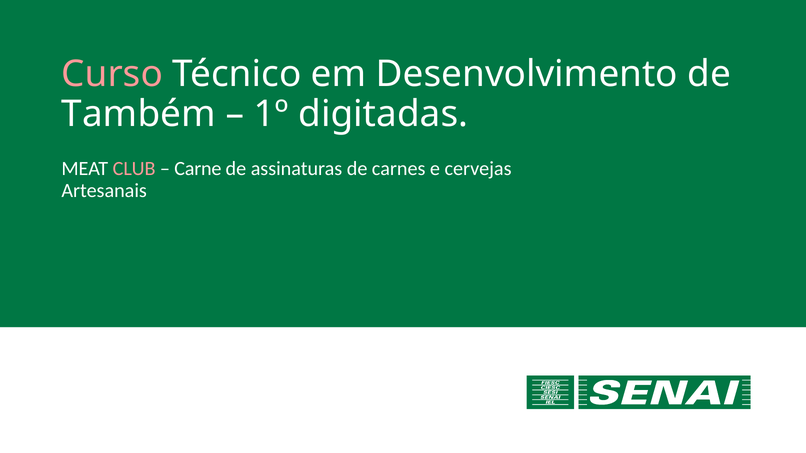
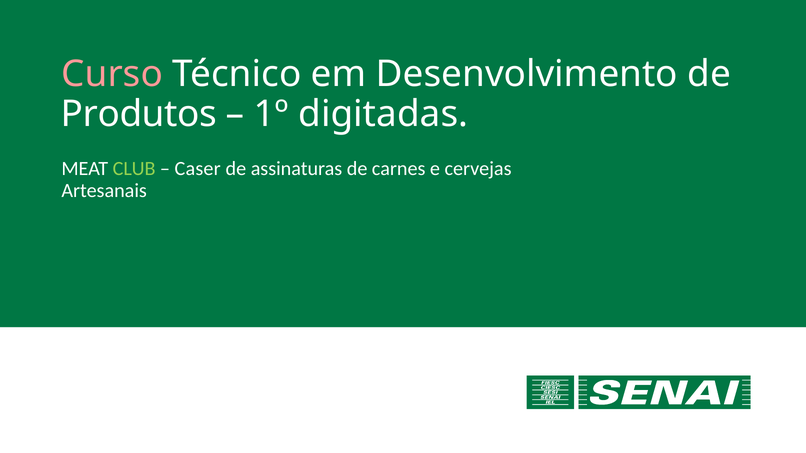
Também: Também -> Produtos
CLUB colour: pink -> light green
Carne: Carne -> Caser
